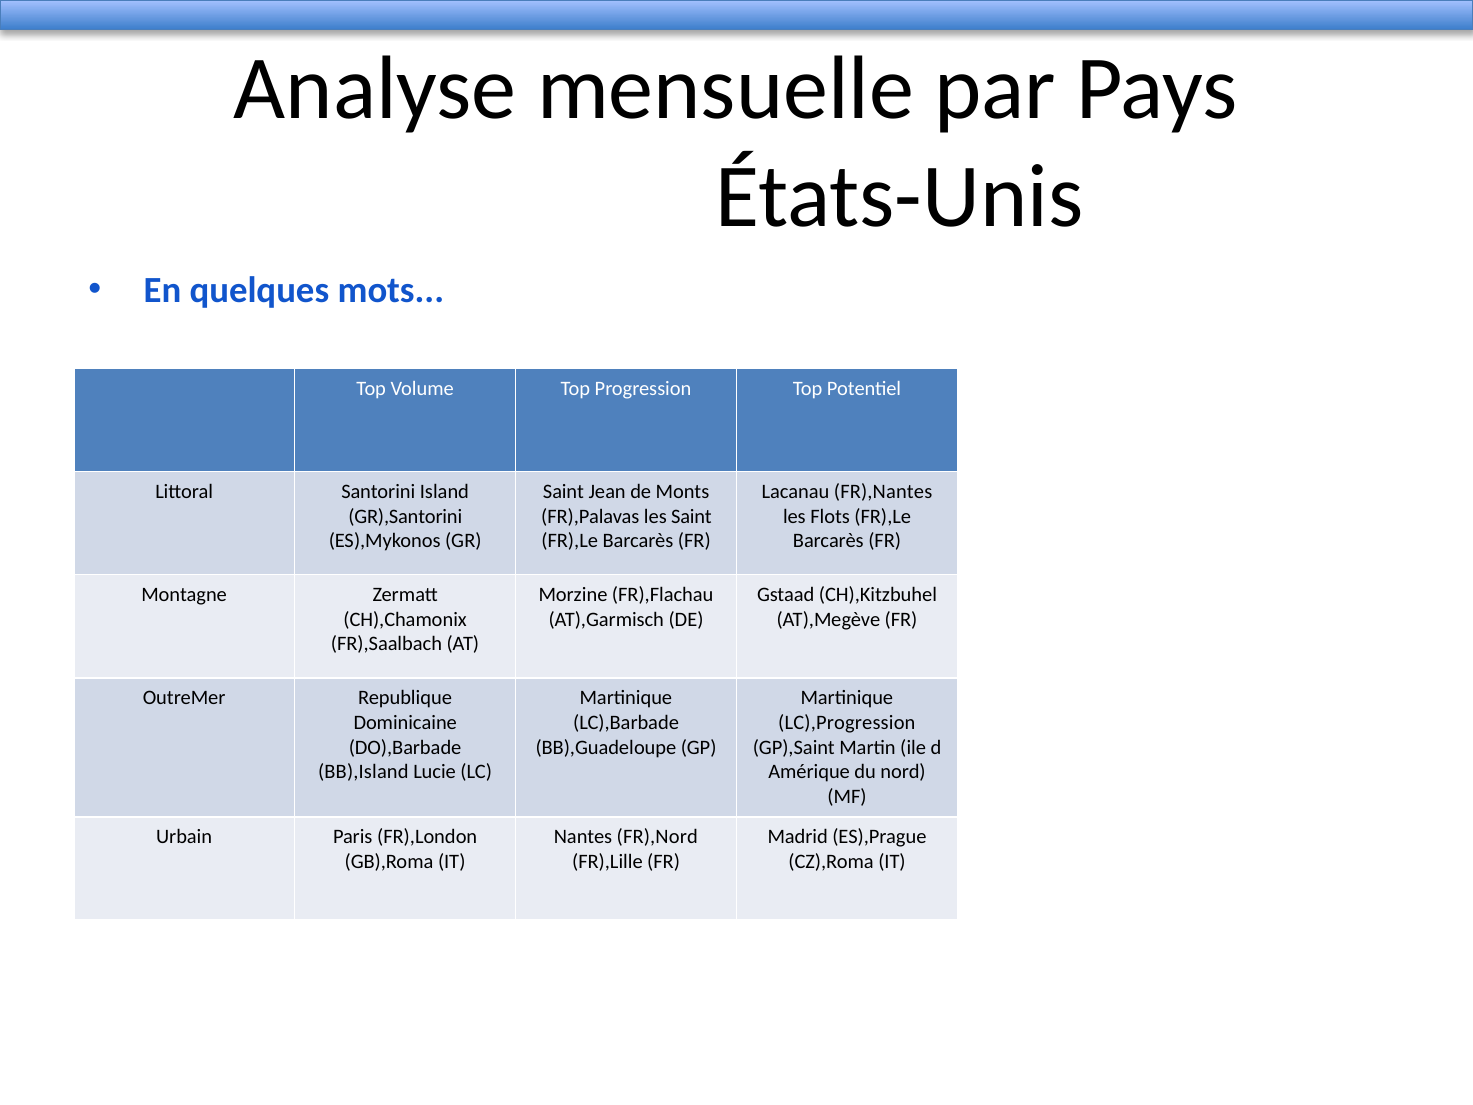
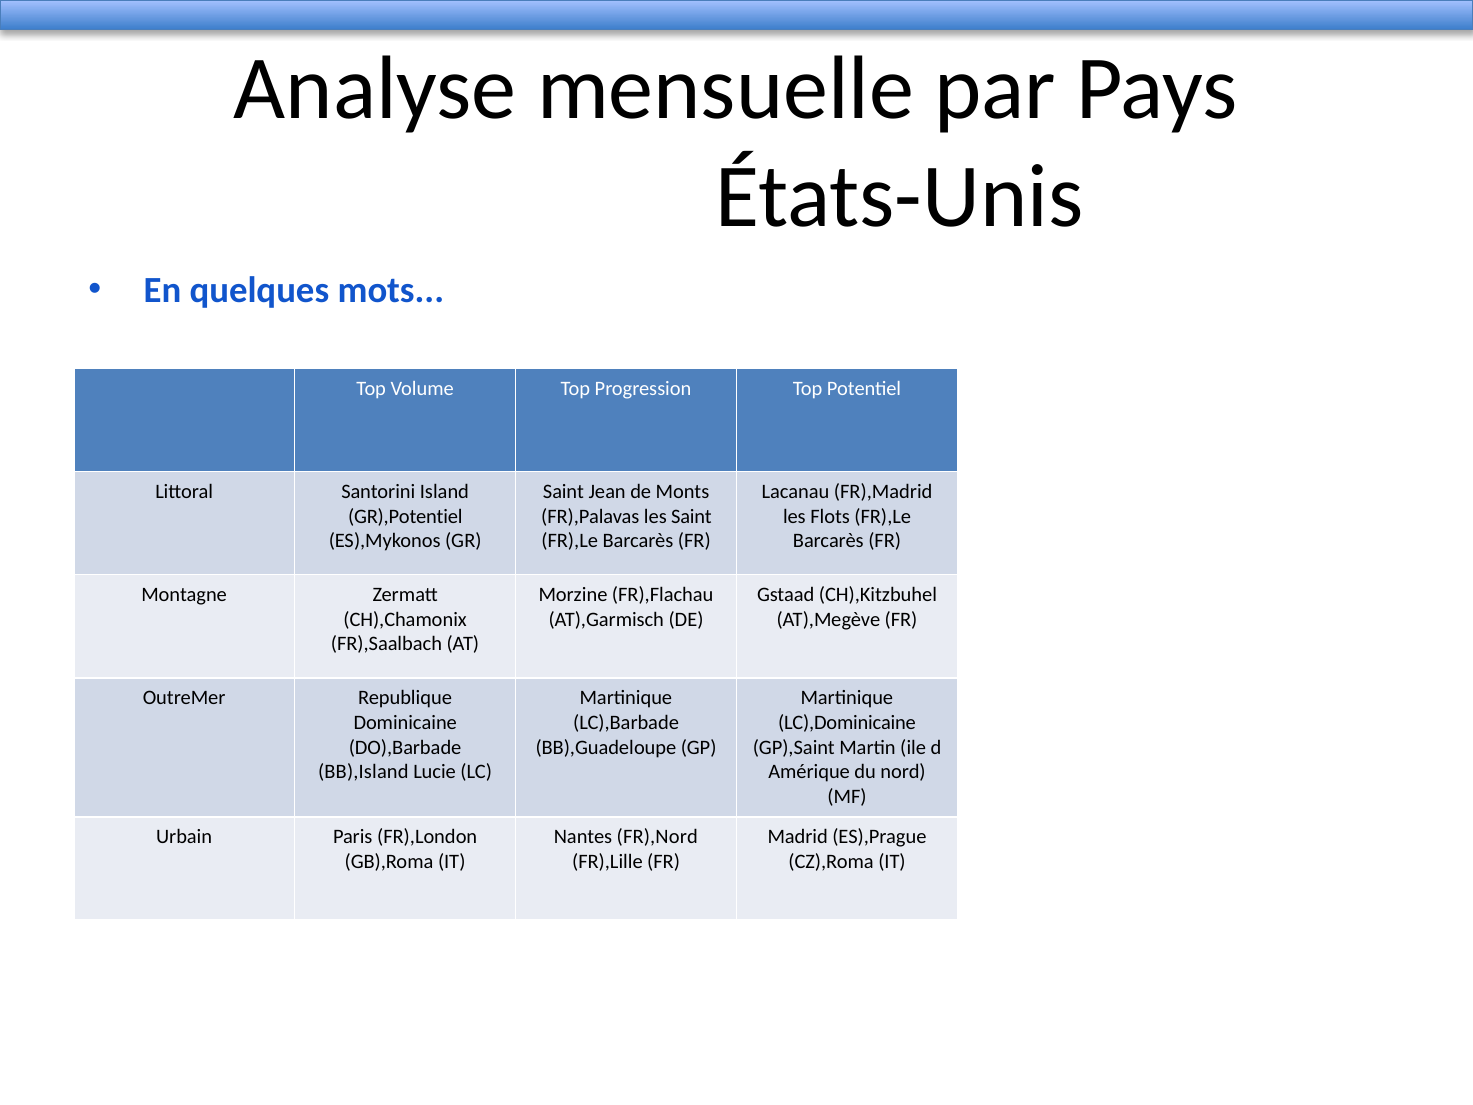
FR),Nantes: FR),Nantes -> FR),Madrid
GR),Santorini: GR),Santorini -> GR),Potentiel
LC),Progression: LC),Progression -> LC),Dominicaine
